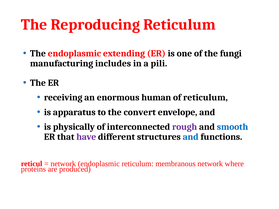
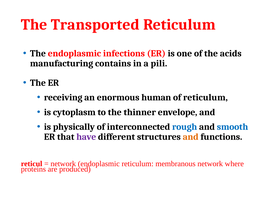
Reproducing: Reproducing -> Transported
extending: extending -> infections
fungi: fungi -> acids
includes: includes -> contains
apparatus: apparatus -> cytoplasm
convert: convert -> thinner
rough colour: purple -> blue
and at (191, 137) colour: blue -> orange
